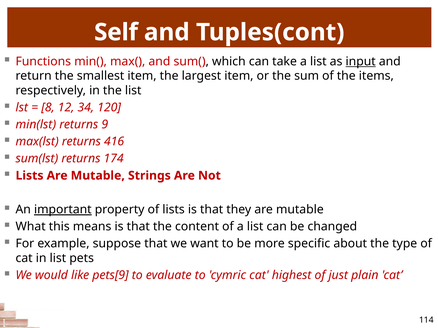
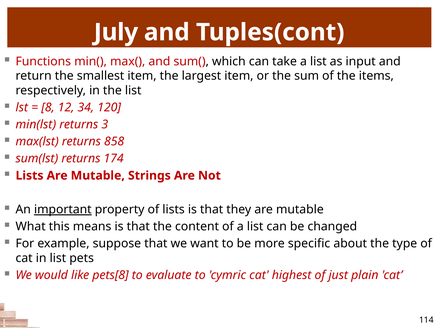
Self: Self -> July
input underline: present -> none
9: 9 -> 3
416: 416 -> 858
pets[9: pets[9 -> pets[8
